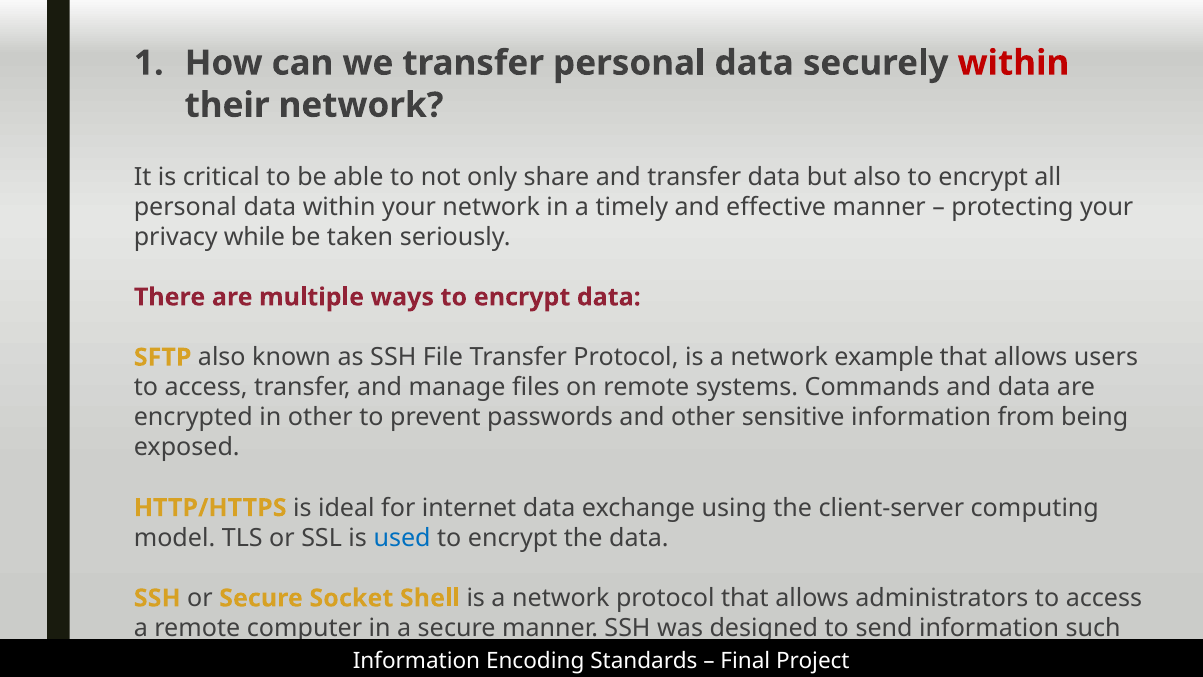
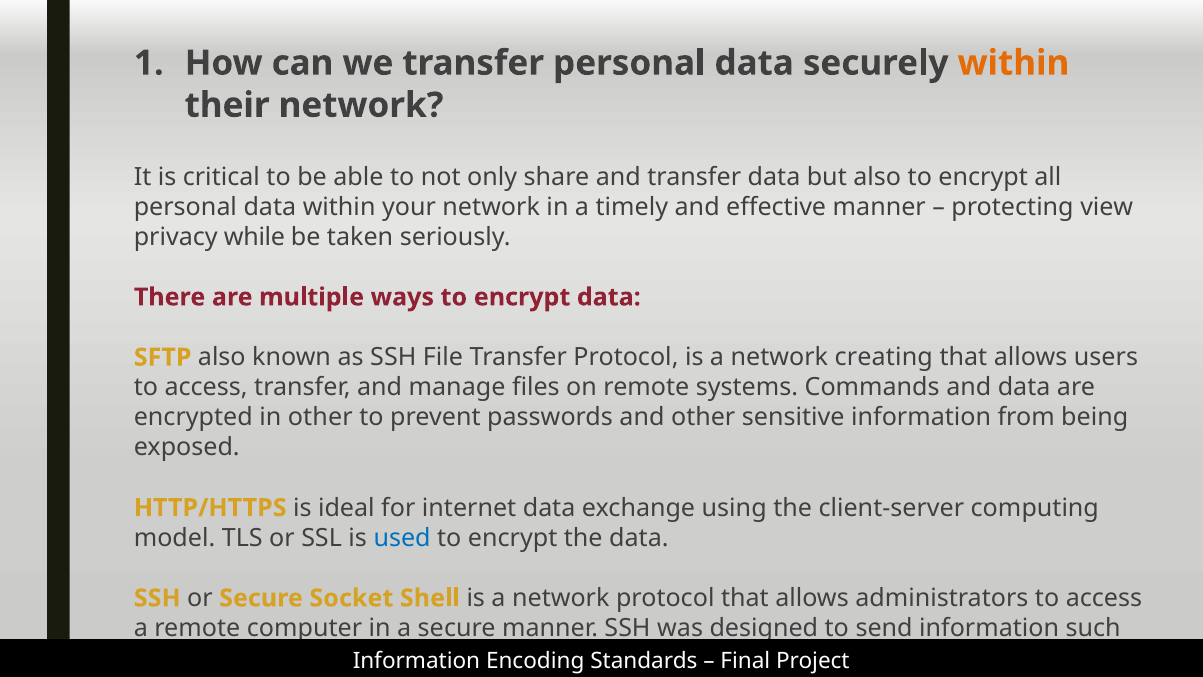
within at (1013, 63) colour: red -> orange
protecting your: your -> view
example: example -> creating
